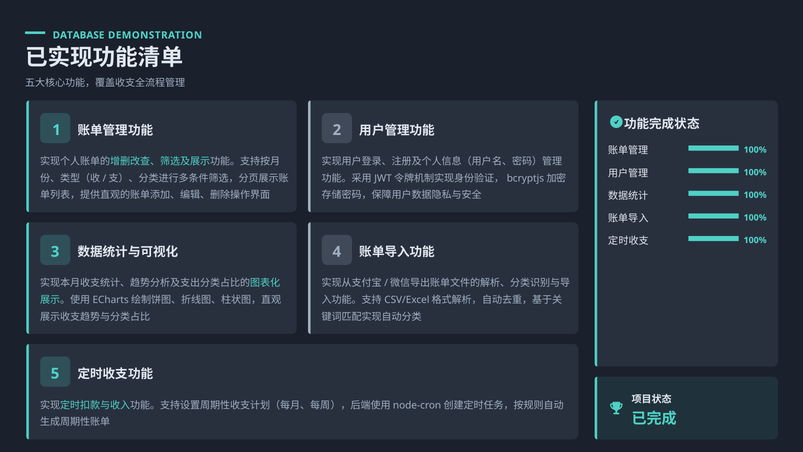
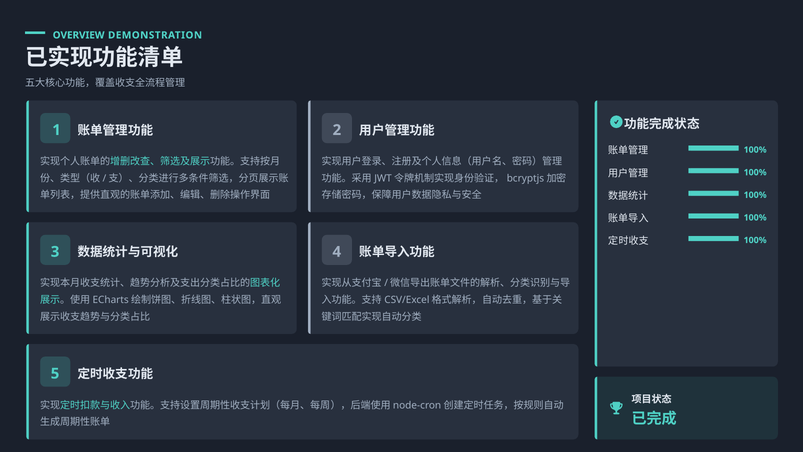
DATABASE: DATABASE -> OVERVIEW
